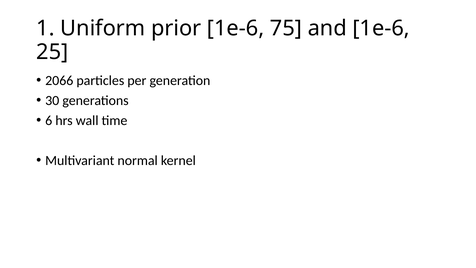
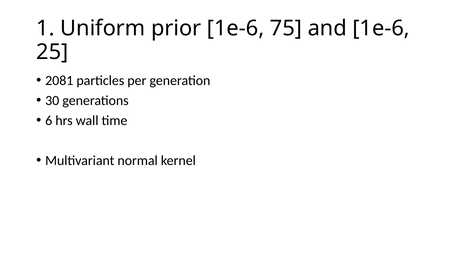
2066: 2066 -> 2081
